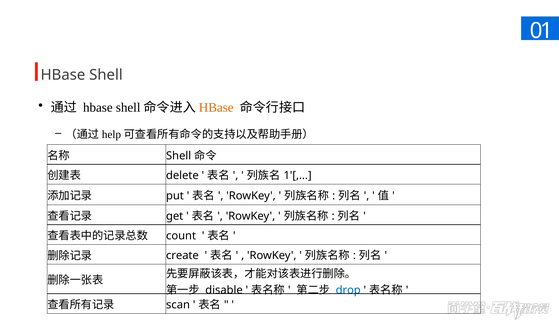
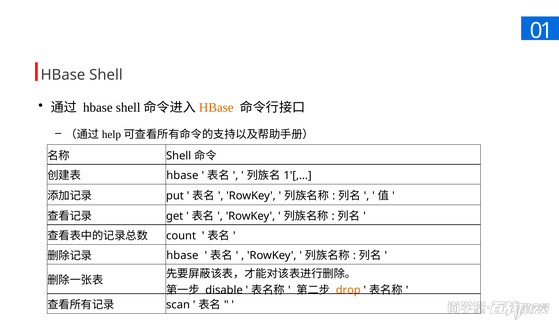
delete at (182, 176): delete -> hbase
create at (182, 256): create -> hbase
drop colour: blue -> orange
